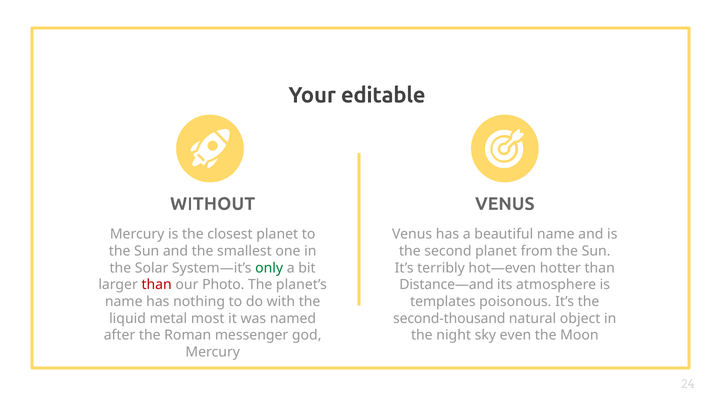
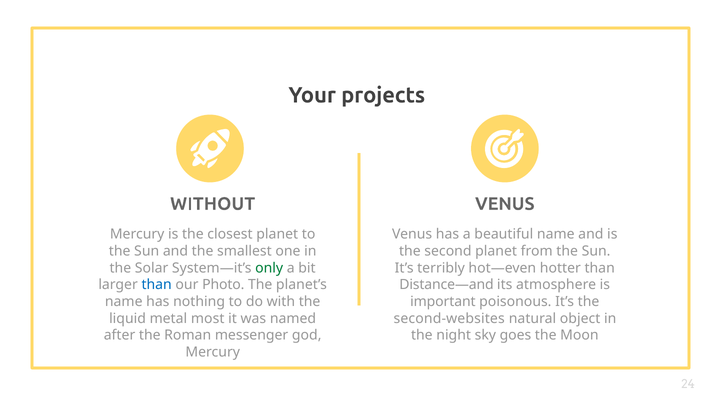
editable: editable -> projects
than at (157, 284) colour: red -> blue
templates: templates -> important
second-thousand: second-thousand -> second-websites
even: even -> goes
